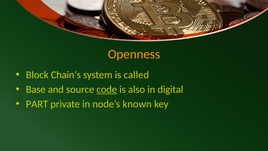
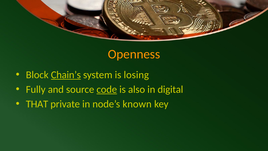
Chain’s underline: none -> present
called: called -> losing
Base: Base -> Fully
PART: PART -> THAT
